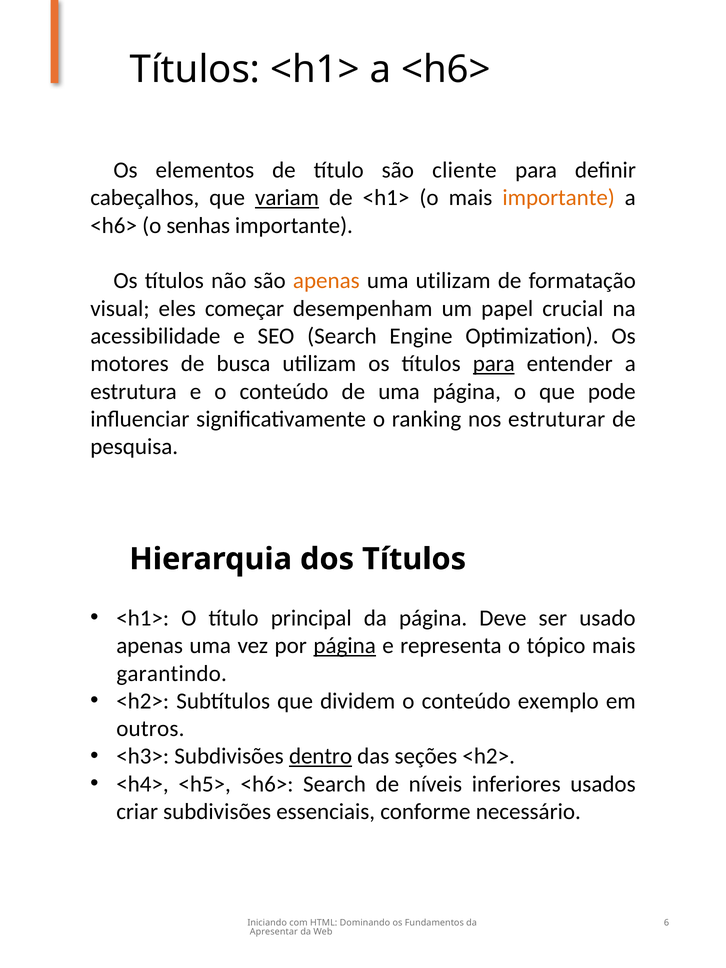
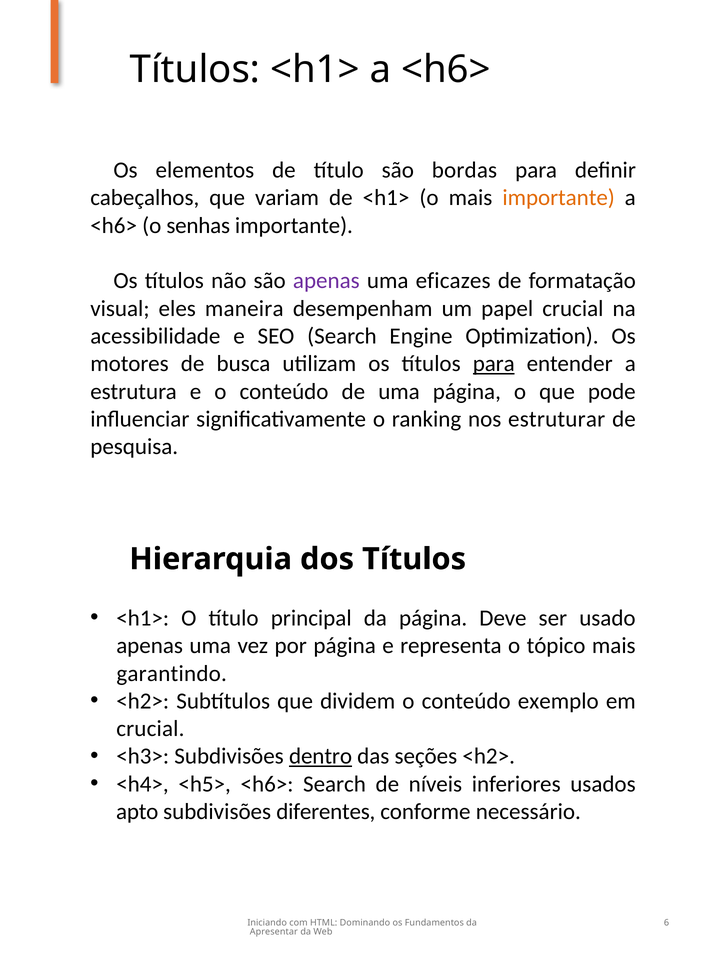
cliente: cliente -> bordas
variam underline: present -> none
apenas at (326, 281) colour: orange -> purple
uma utilizam: utilizam -> eficazes
começar: começar -> maneira
página at (345, 646) underline: present -> none
outros at (150, 729): outros -> crucial
criar: criar -> apto
essenciais: essenciais -> diferentes
